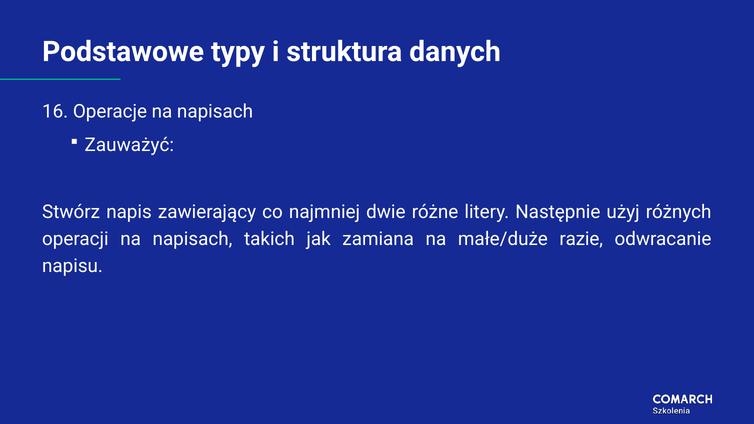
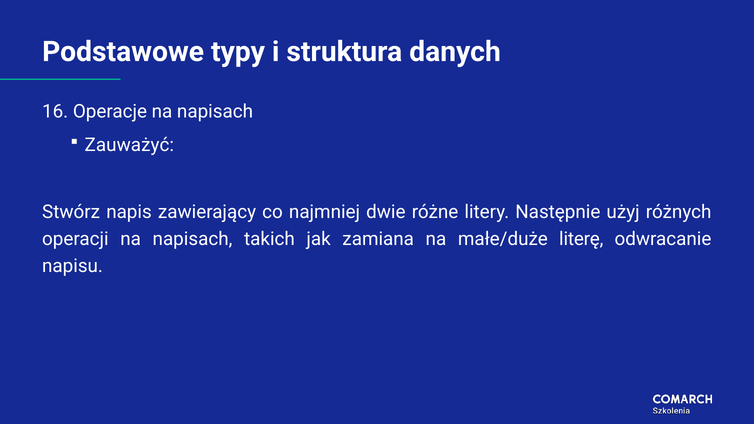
razie: razie -> literę
